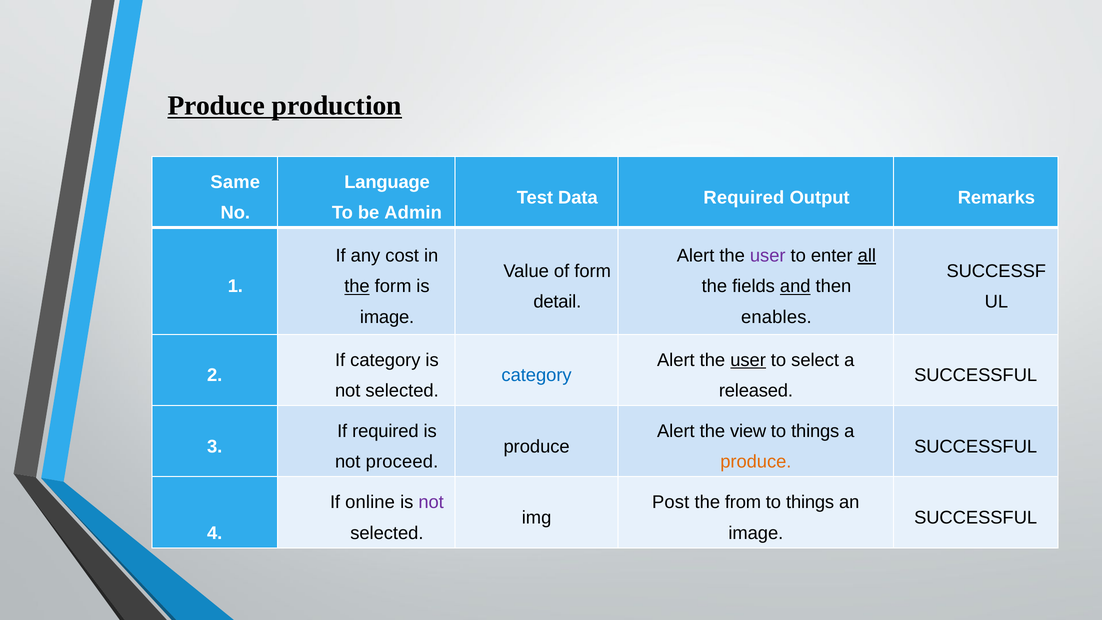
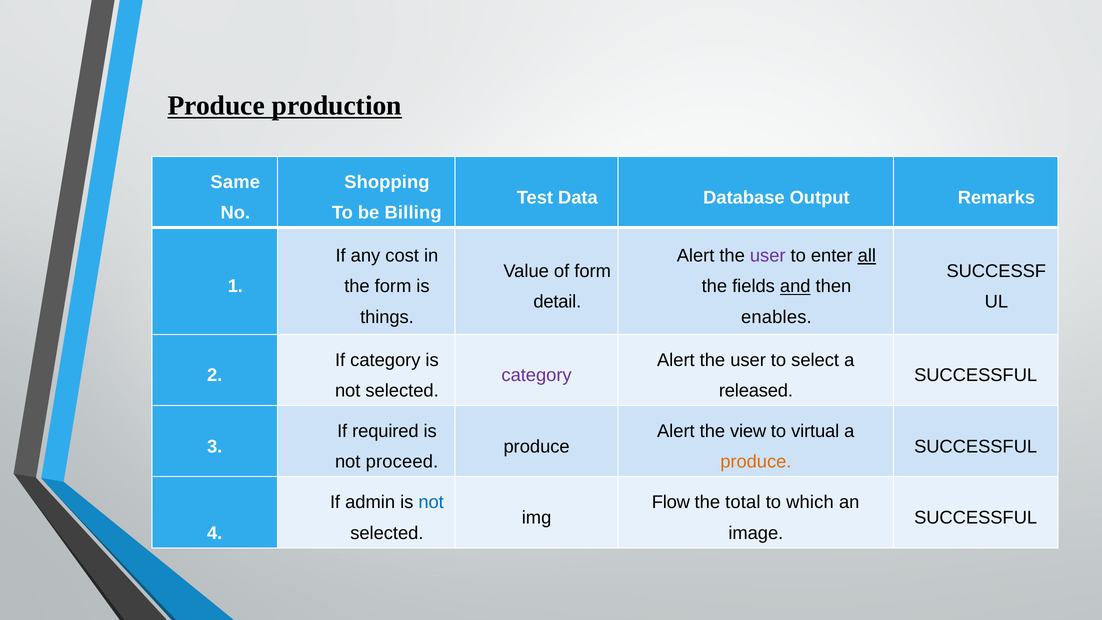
Language: Language -> Shopping
Data Required: Required -> Database
Admin: Admin -> Billing
the at (357, 286) underline: present -> none
image at (387, 317): image -> things
user at (748, 360) underline: present -> none
category at (537, 375) colour: blue -> purple
things at (815, 431): things -> virtual
online: online -> admin
not at (431, 502) colour: purple -> blue
Post: Post -> Flow
from: from -> total
things at (810, 502): things -> which
